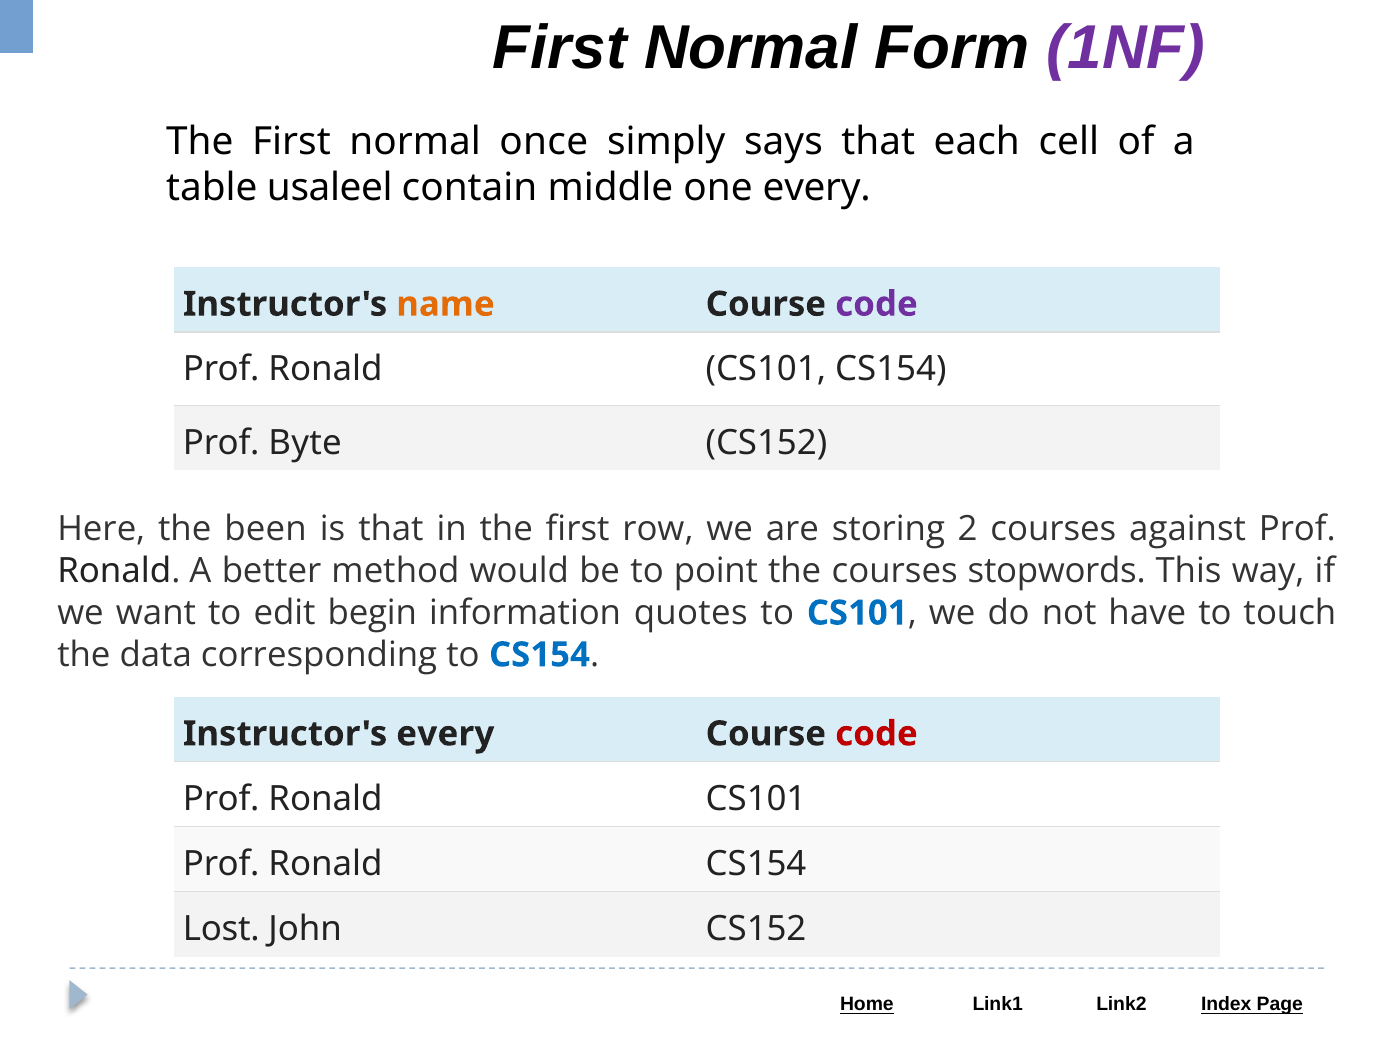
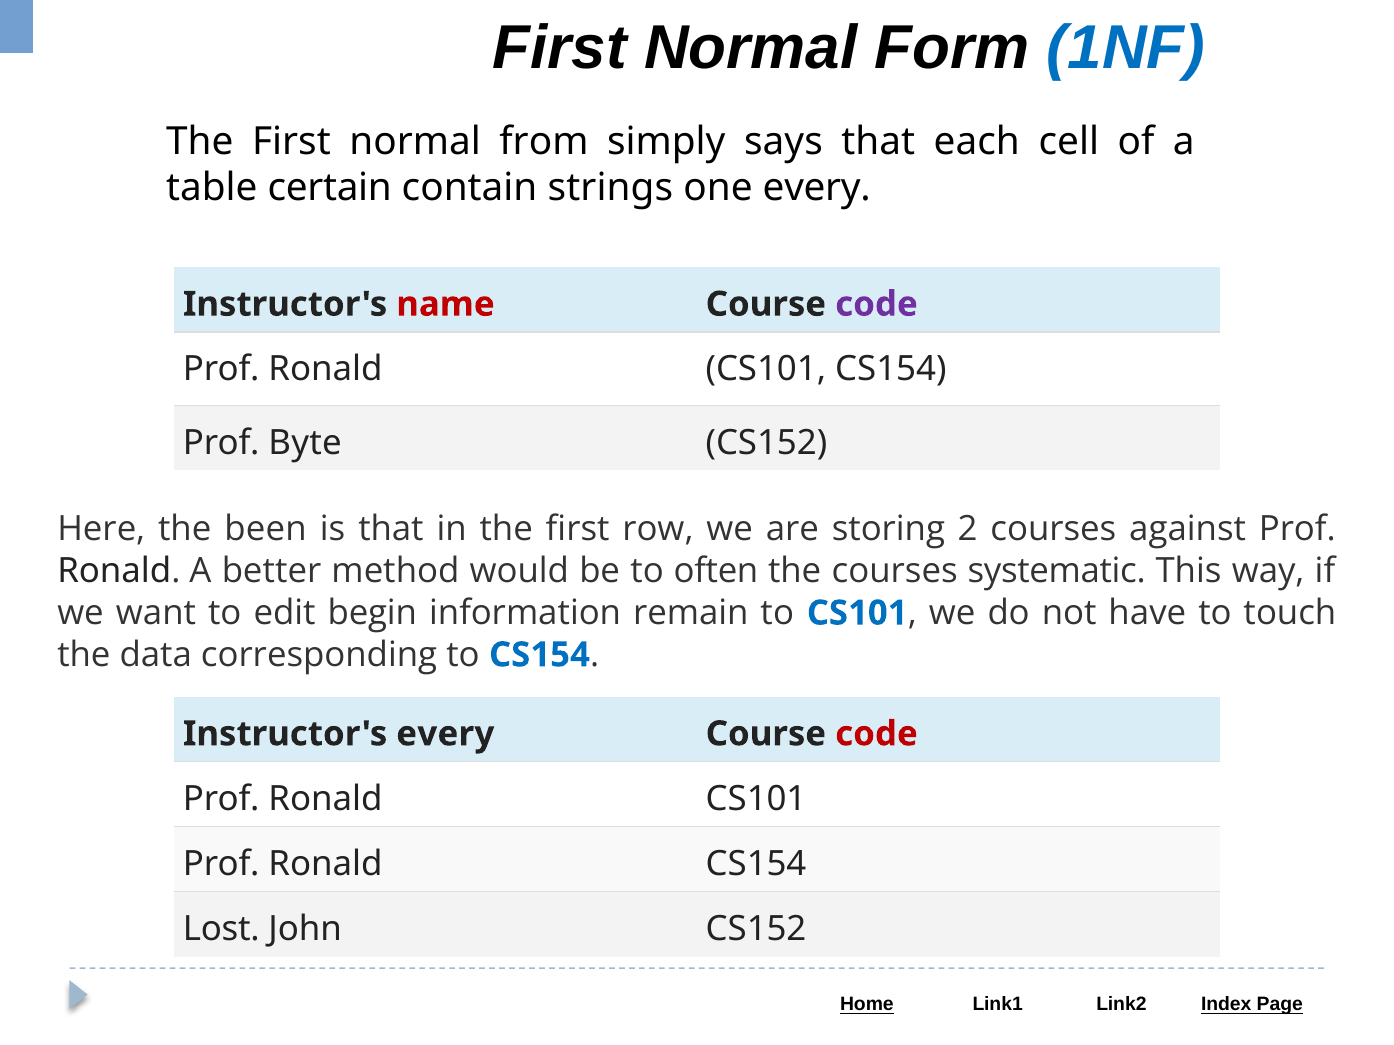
1NF colour: purple -> blue
once: once -> from
usaleel: usaleel -> certain
middle: middle -> strings
name colour: orange -> red
point: point -> often
stopwords: stopwords -> systematic
quotes: quotes -> remain
